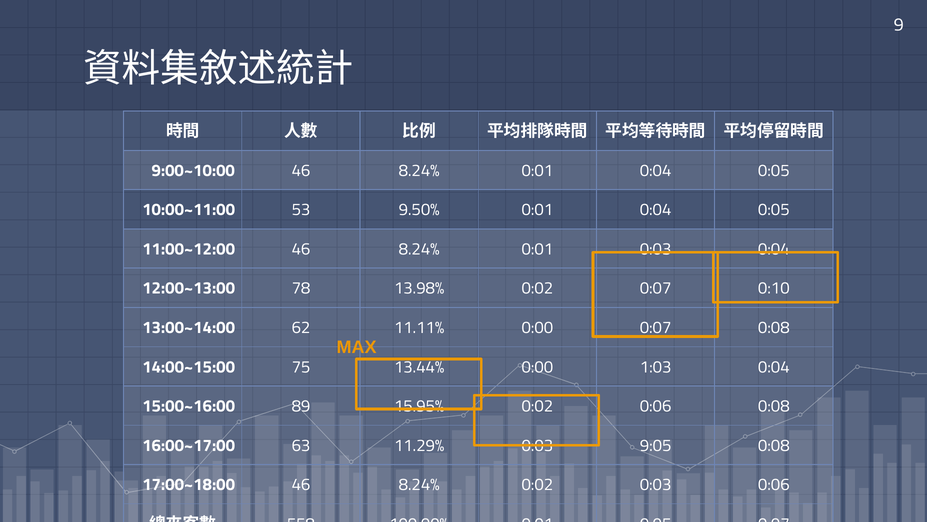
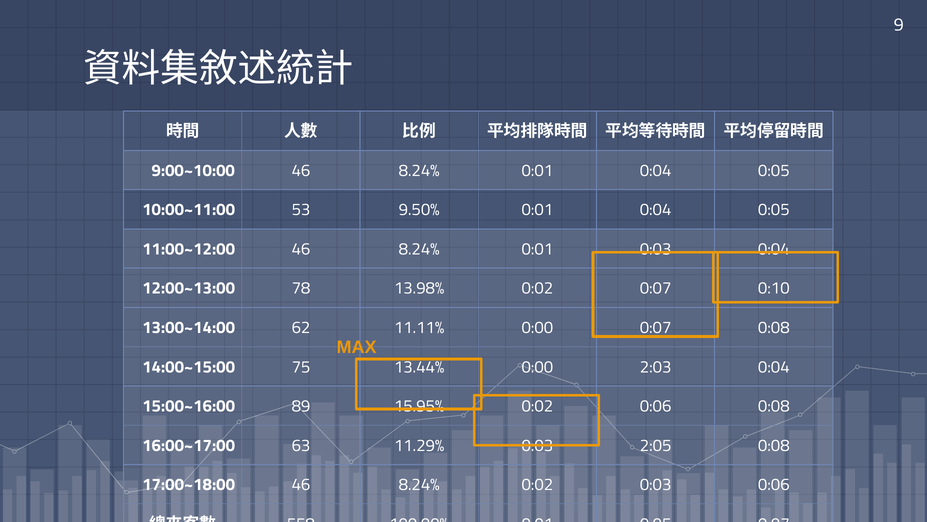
1:03: 1:03 -> 2:03
9:05: 9:05 -> 2:05
